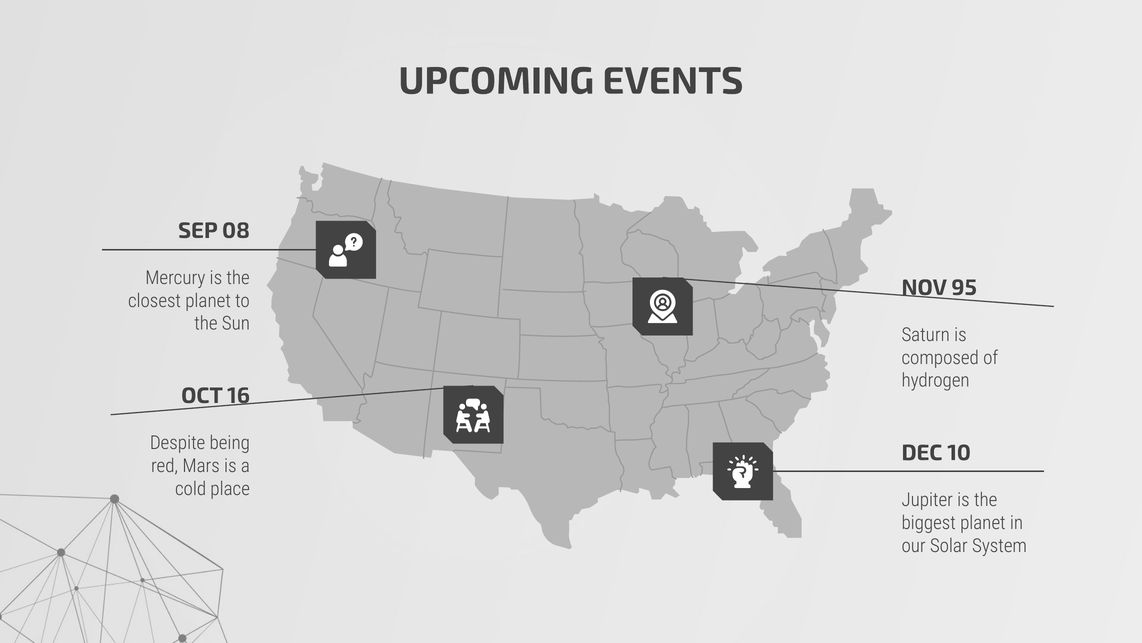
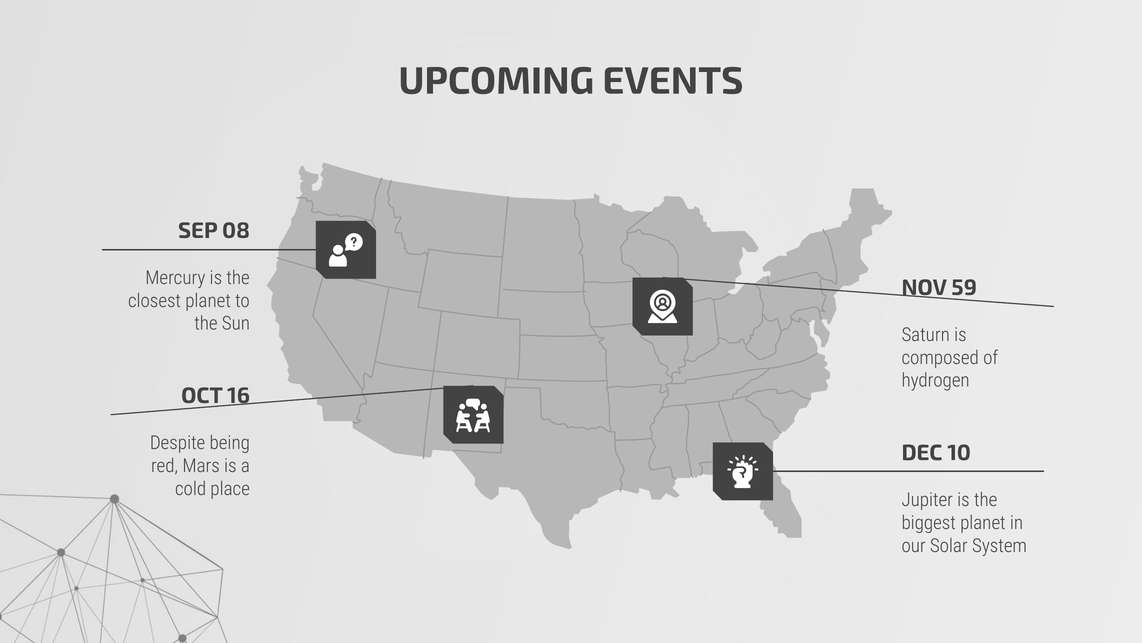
95: 95 -> 59
